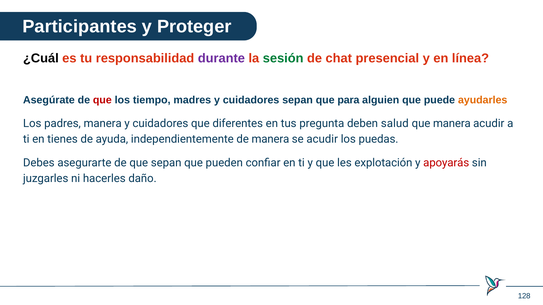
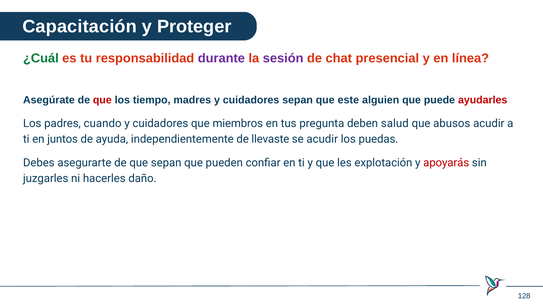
Participantes: Participantes -> Capacitación
¿Cuál colour: black -> green
sesión colour: green -> purple
para: para -> este
ayudarles colour: orange -> red
padres manera: manera -> cuando
diferentes: diferentes -> miembros
que manera: manera -> abusos
tienes: tienes -> juntos
de manera: manera -> llevaste
